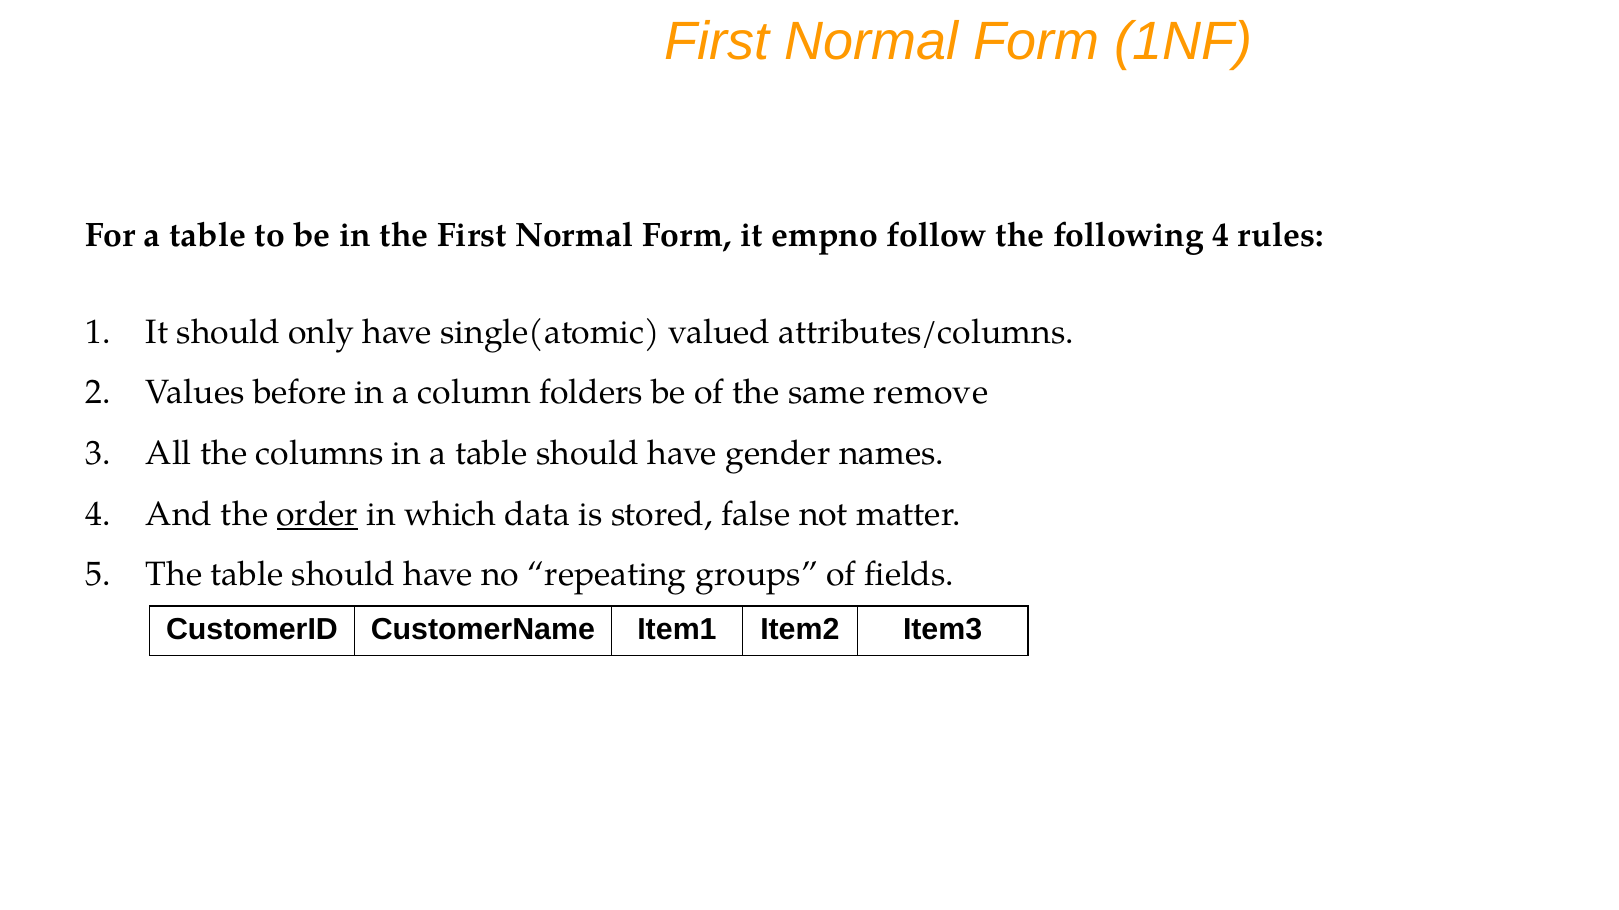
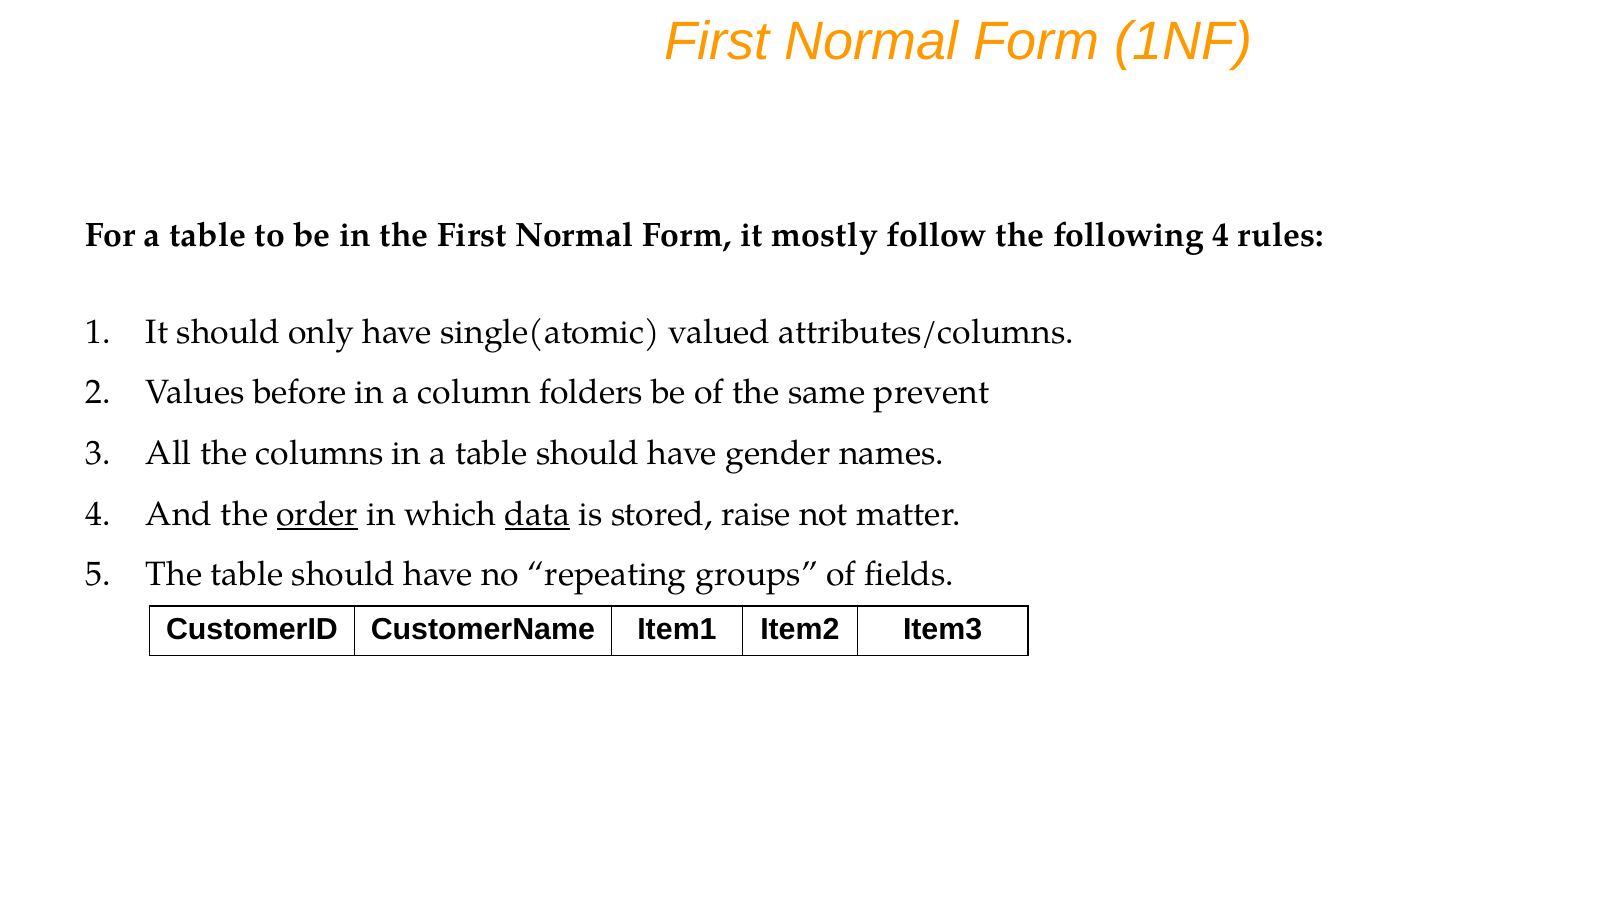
empno: empno -> mostly
remove: remove -> prevent
data underline: none -> present
false: false -> raise
